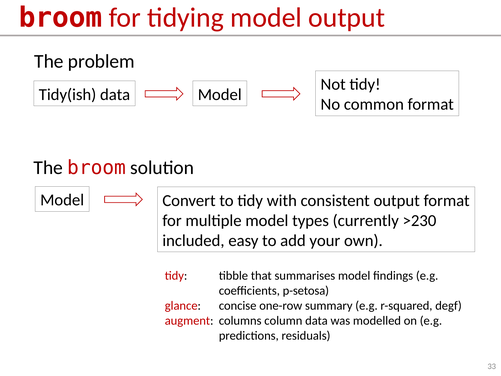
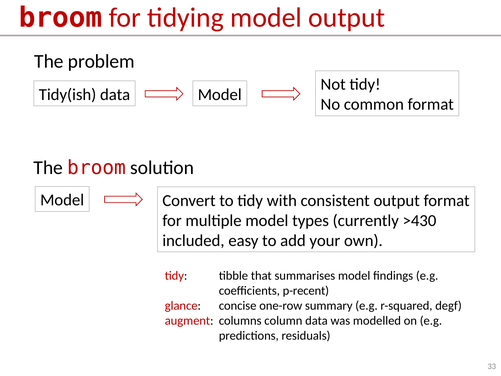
>230: >230 -> >430
p-setosa: p-setosa -> p-recent
